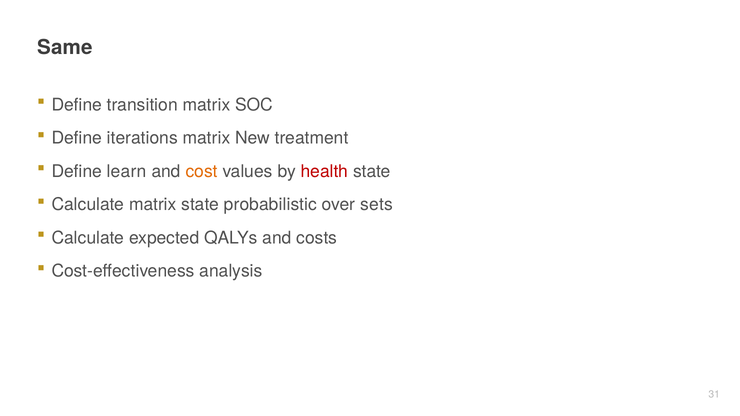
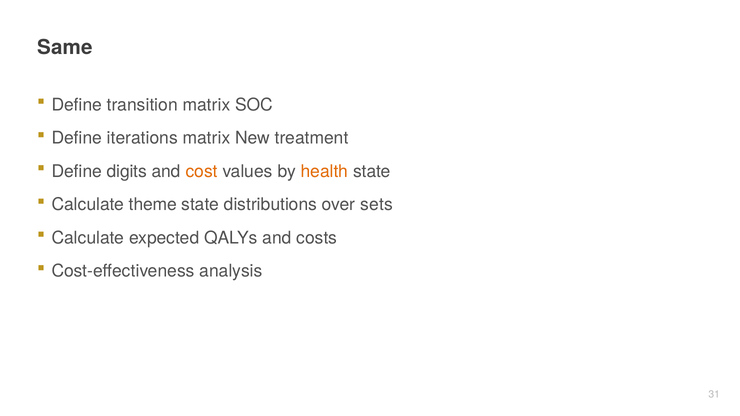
learn: learn -> digits
health colour: red -> orange
Calculate matrix: matrix -> theme
probabilistic: probabilistic -> distributions
